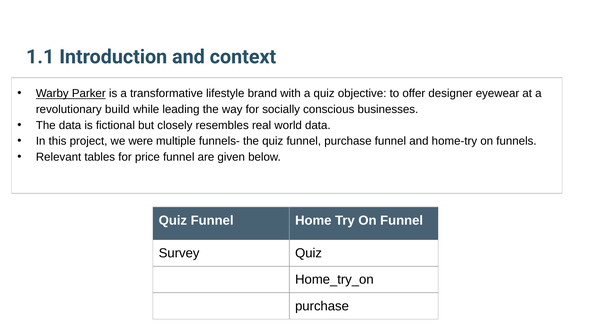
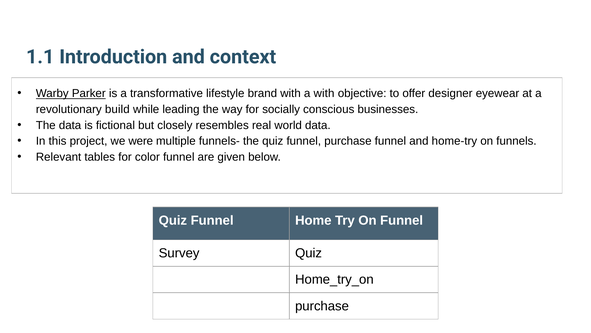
a quiz: quiz -> with
price: price -> color
